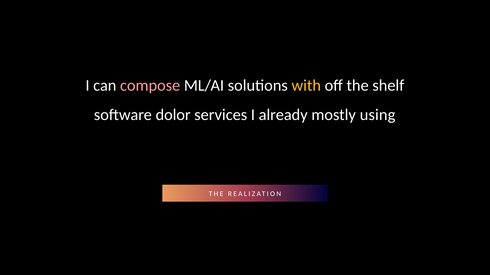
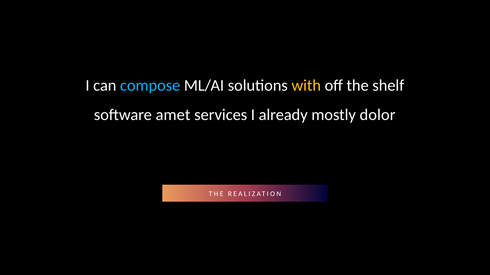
compose colour: pink -> light blue
dolor: dolor -> amet
using: using -> dolor
